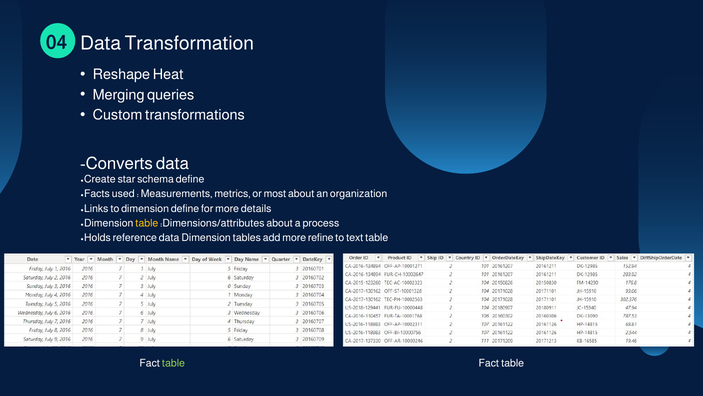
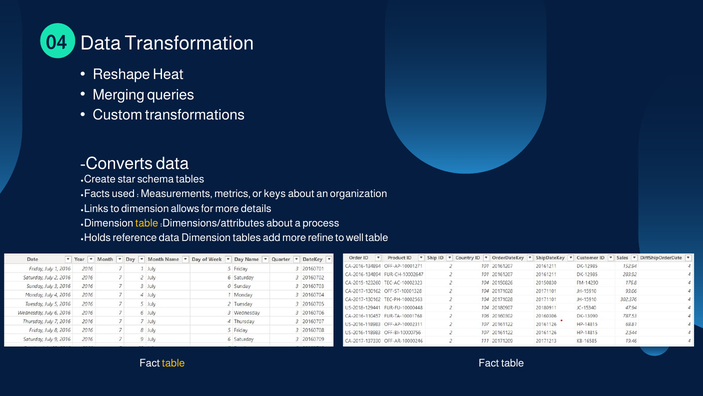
schema define: define -> tables
most: most -> keys
dimension define: define -> allows
text: text -> well
table at (173, 363) colour: light green -> yellow
